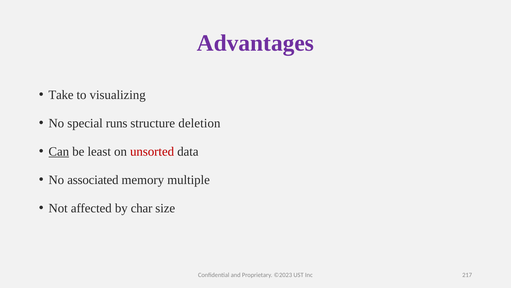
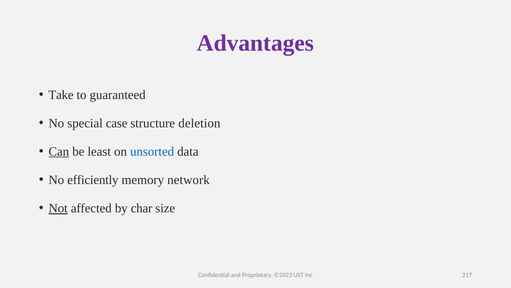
visualizing: visualizing -> guaranteed
runs: runs -> case
unsorted colour: red -> blue
associated: associated -> efficiently
multiple: multiple -> network
Not underline: none -> present
